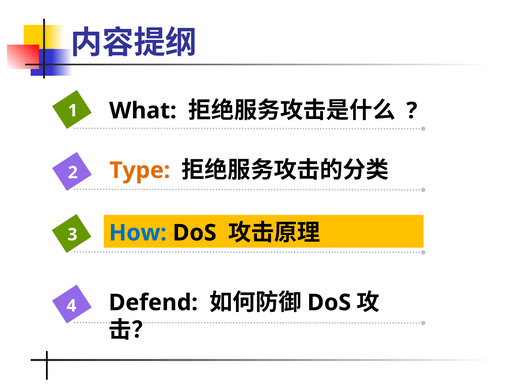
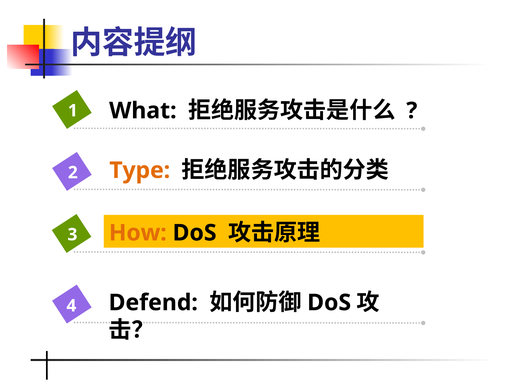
How colour: blue -> orange
